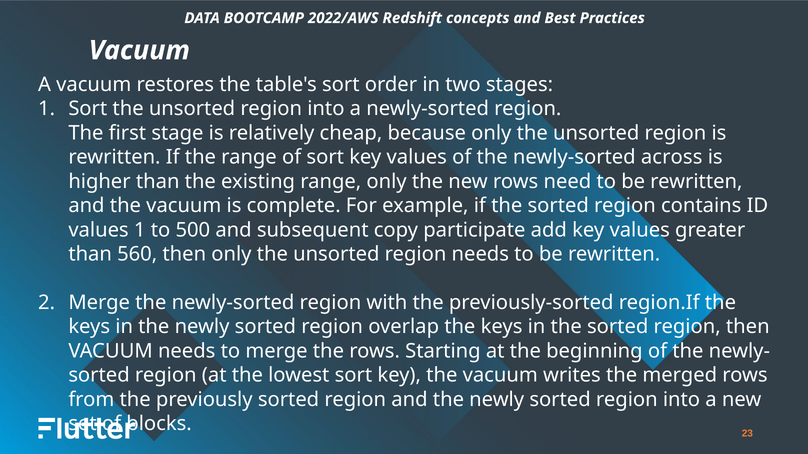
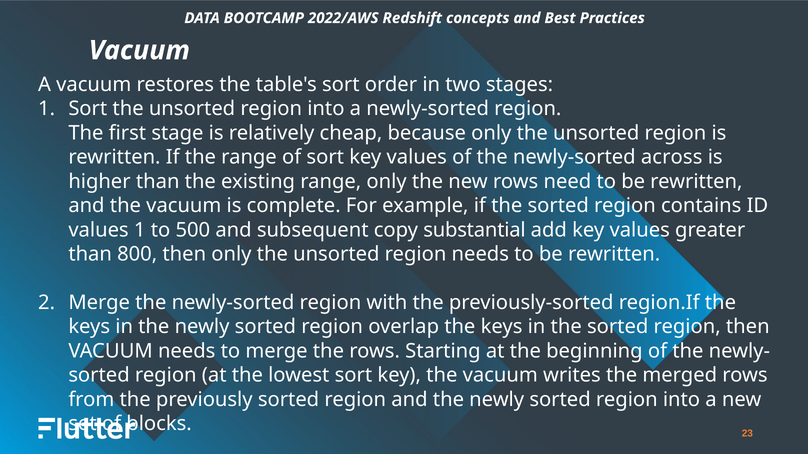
participate: participate -> substantial
560: 560 -> 800
